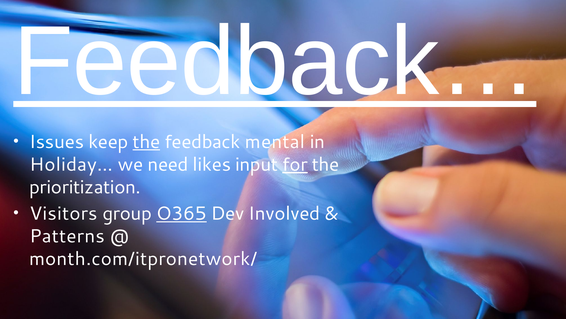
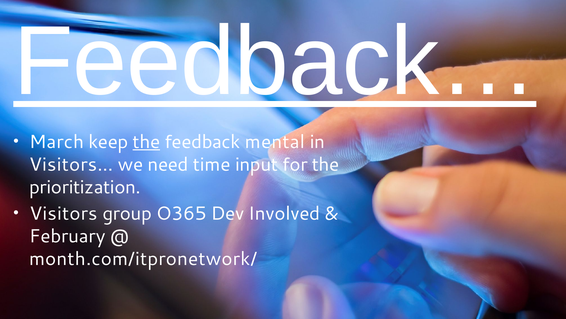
Issues: Issues -> March
Holiday…: Holiday… -> Visitors…
likes: likes -> time
for underline: present -> none
O365 underline: present -> none
Patterns: Patterns -> February
